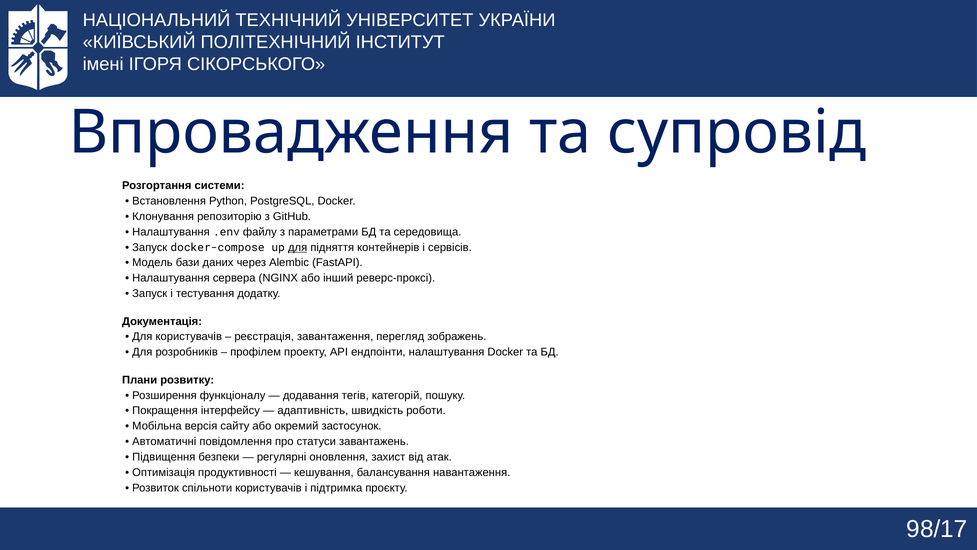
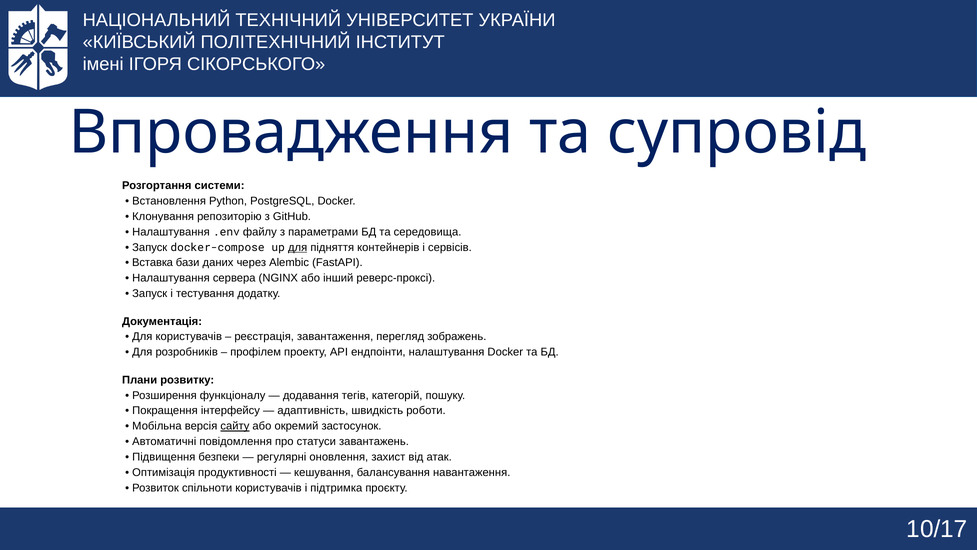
Модель: Модель -> Вставка
сайту underline: none -> present
98/17: 98/17 -> 10/17
